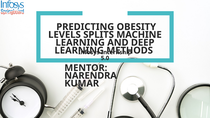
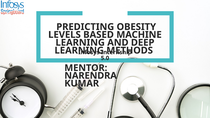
SPLITS: SPLITS -> BASED
